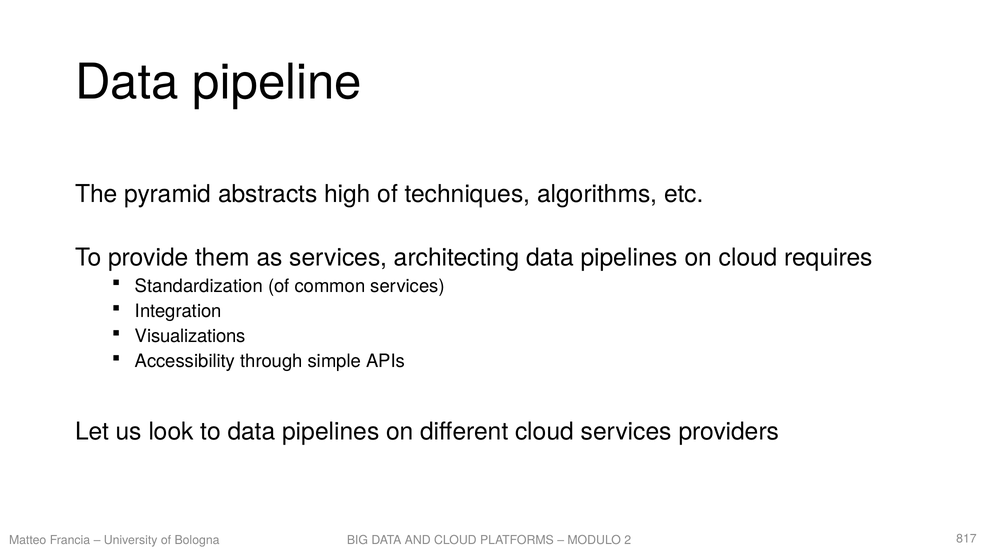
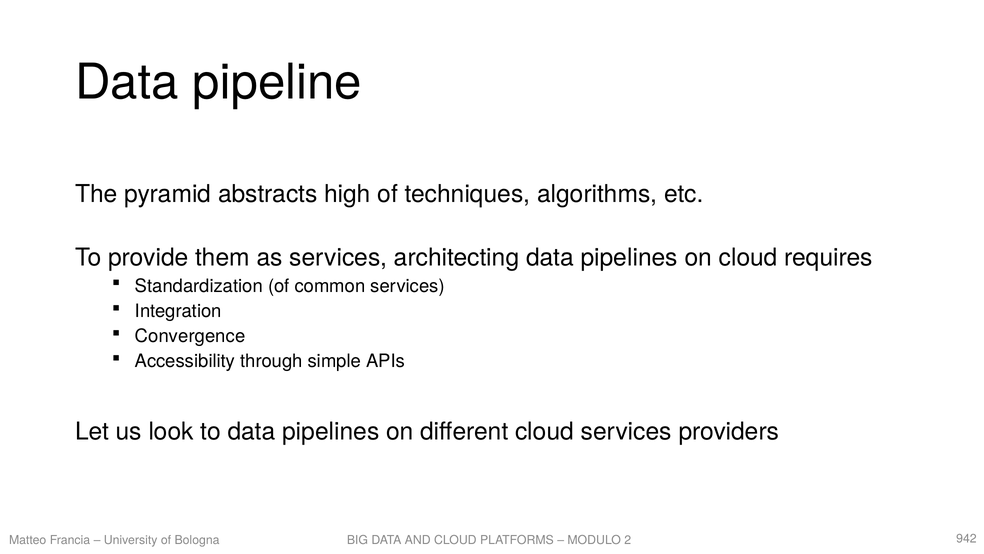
Visualizations: Visualizations -> Convergence
817: 817 -> 942
